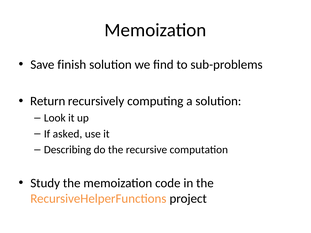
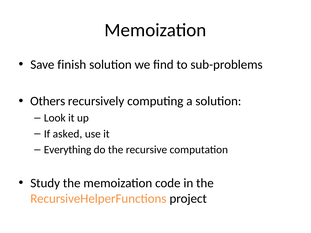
Return: Return -> Others
Describing: Describing -> Everything
